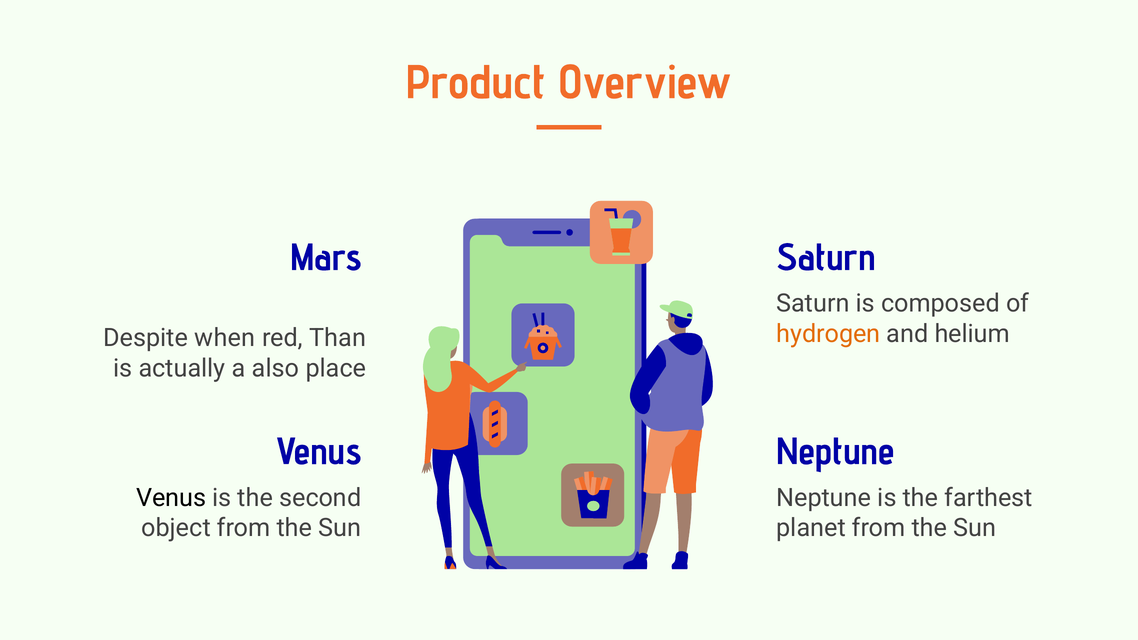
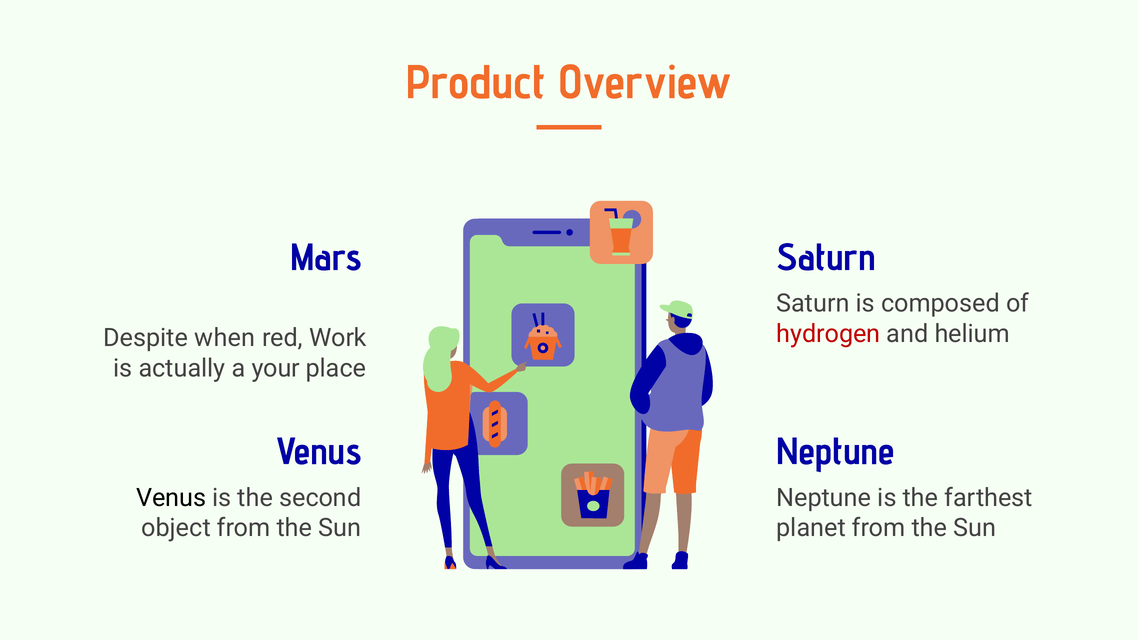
hydrogen colour: orange -> red
Than: Than -> Work
also: also -> your
